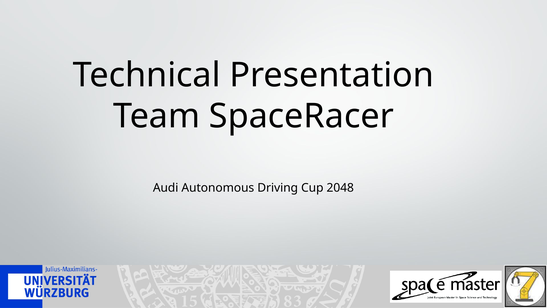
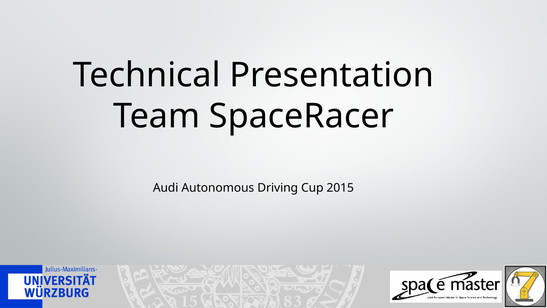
2048: 2048 -> 2015
